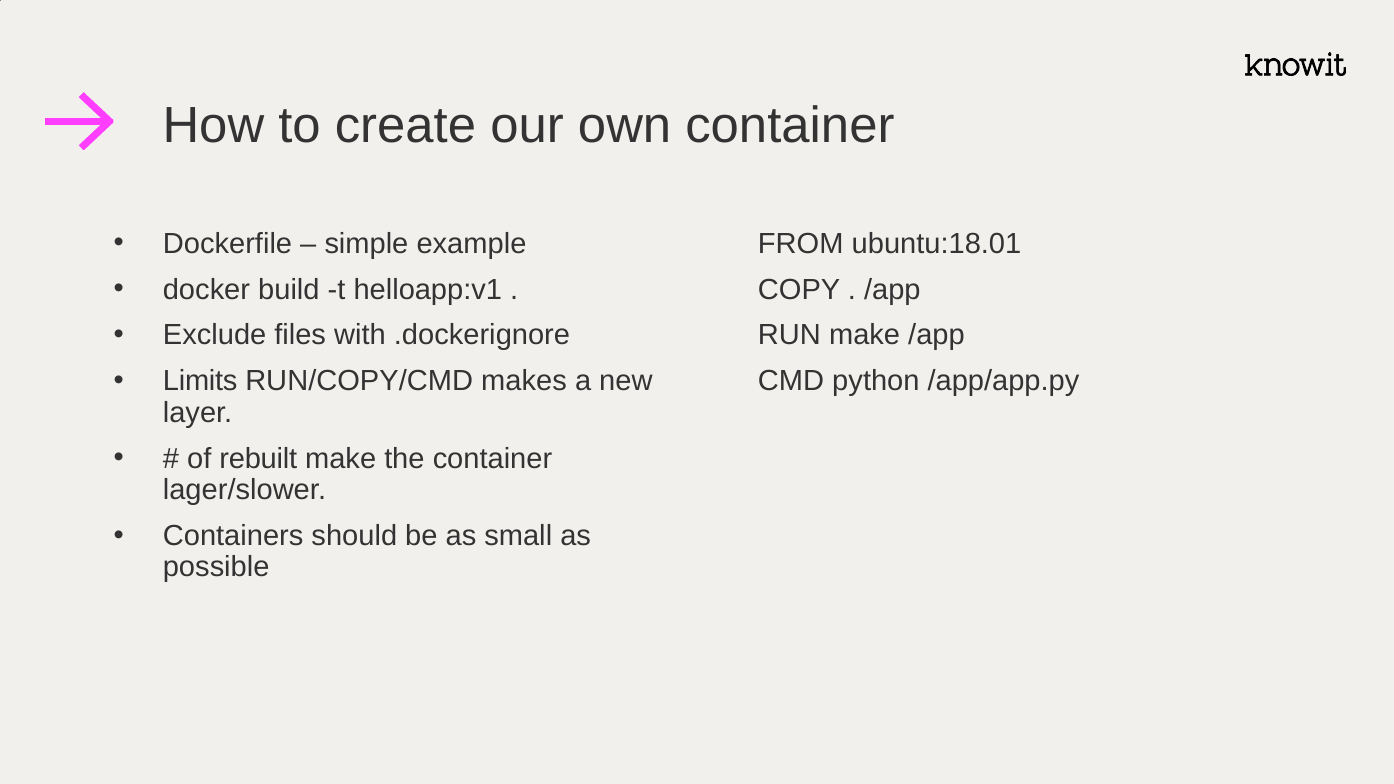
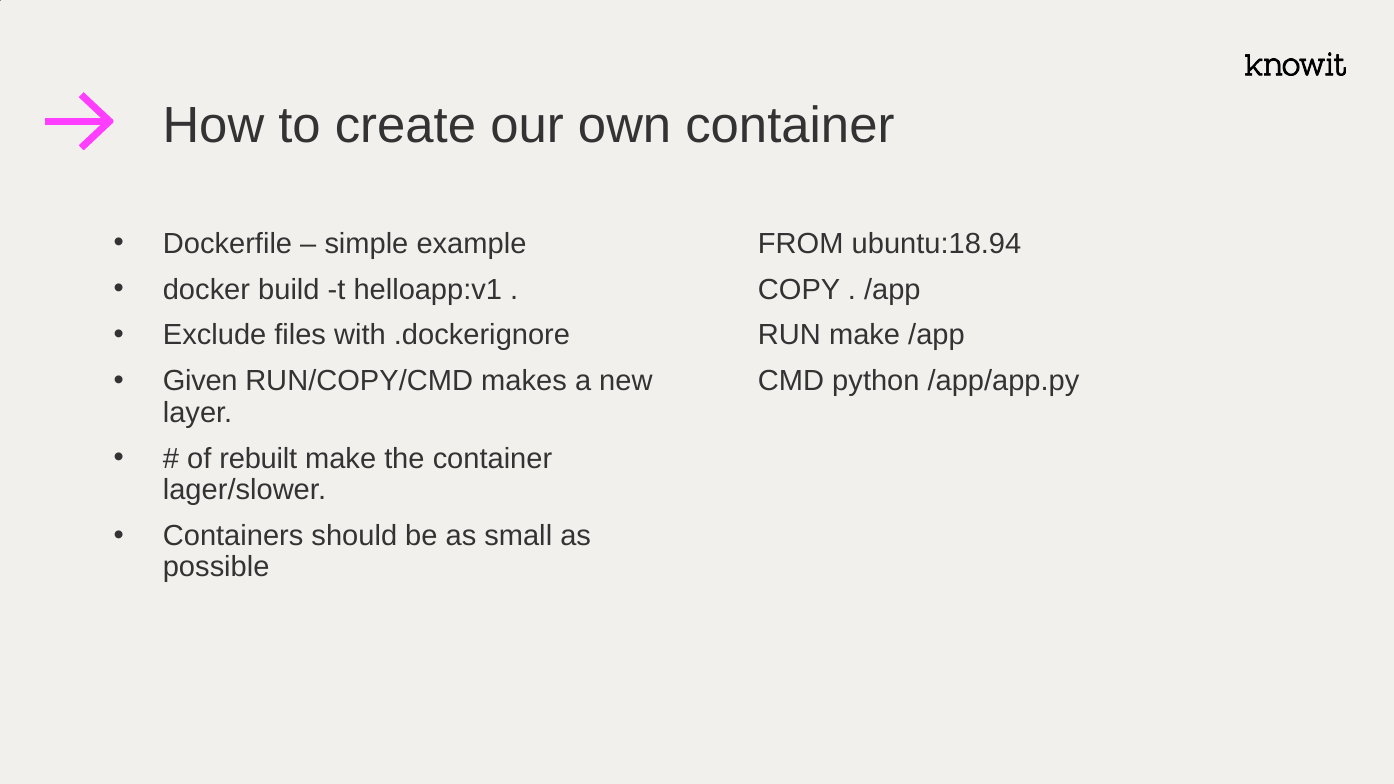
ubuntu:18.01: ubuntu:18.01 -> ubuntu:18.94
Limits: Limits -> Given
